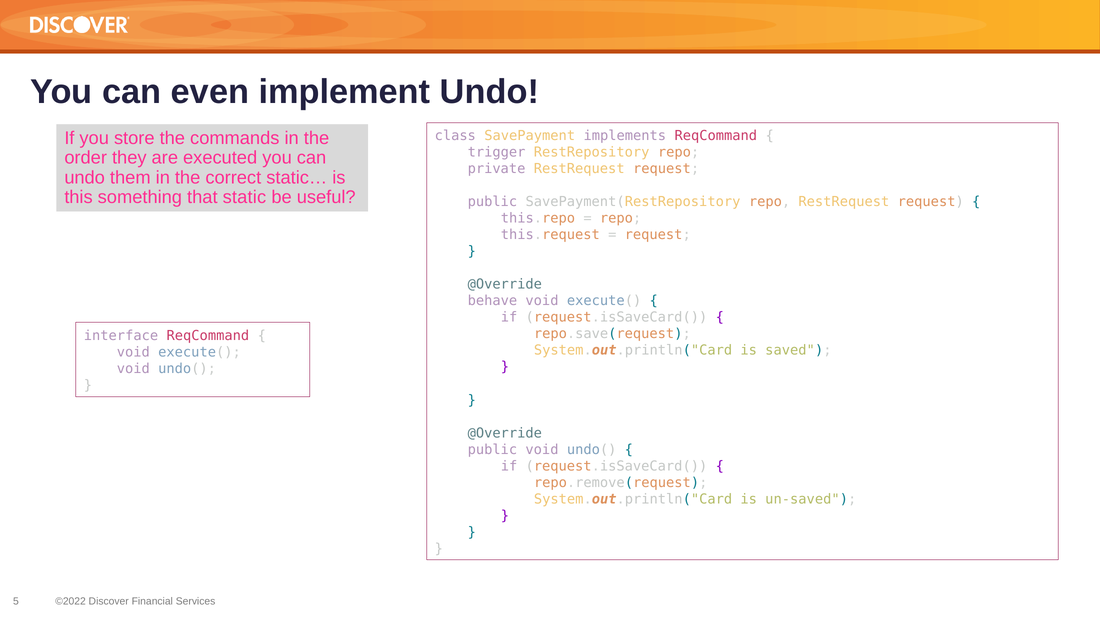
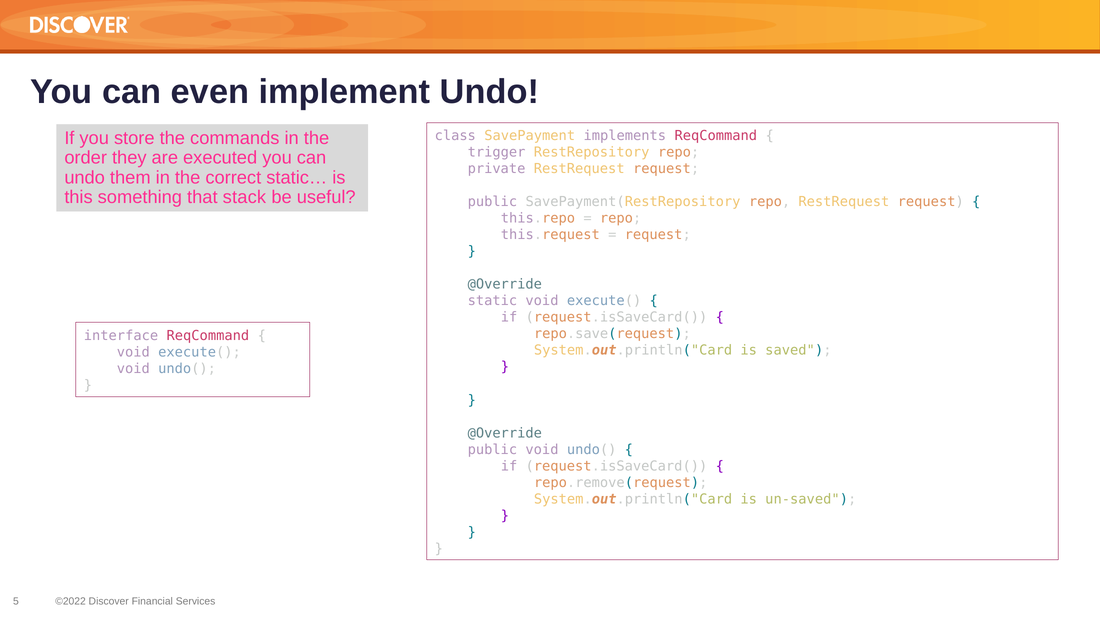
static: static -> stack
behave: behave -> static
